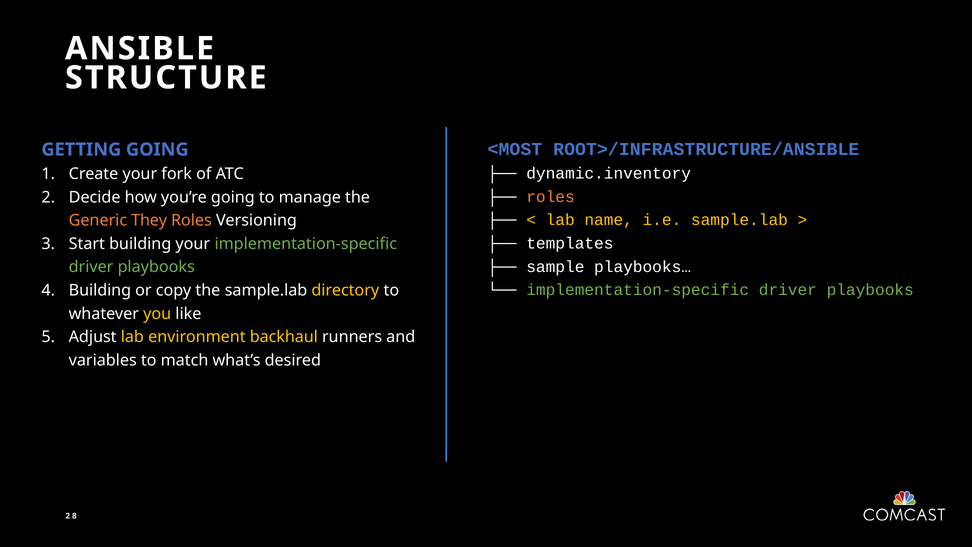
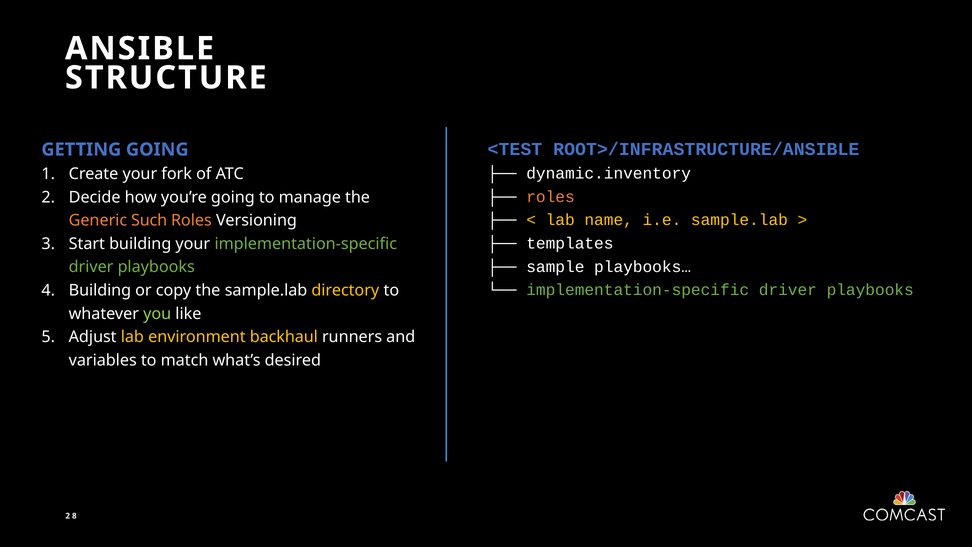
<MOST: <MOST -> <TEST
They: They -> Such
you colour: yellow -> light green
